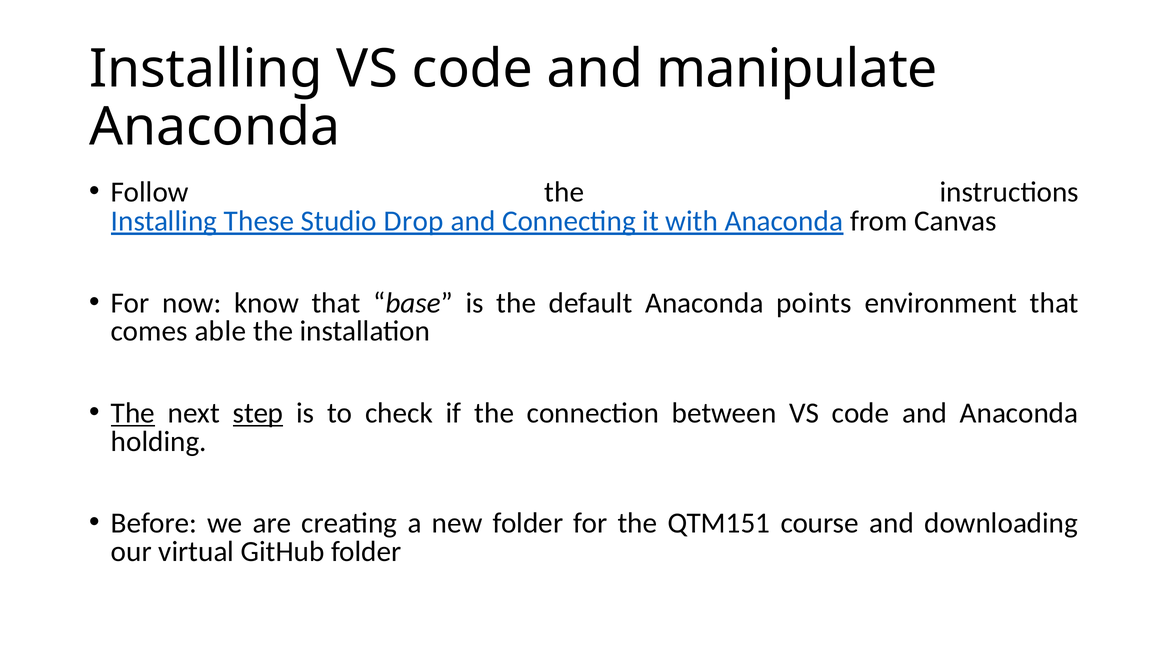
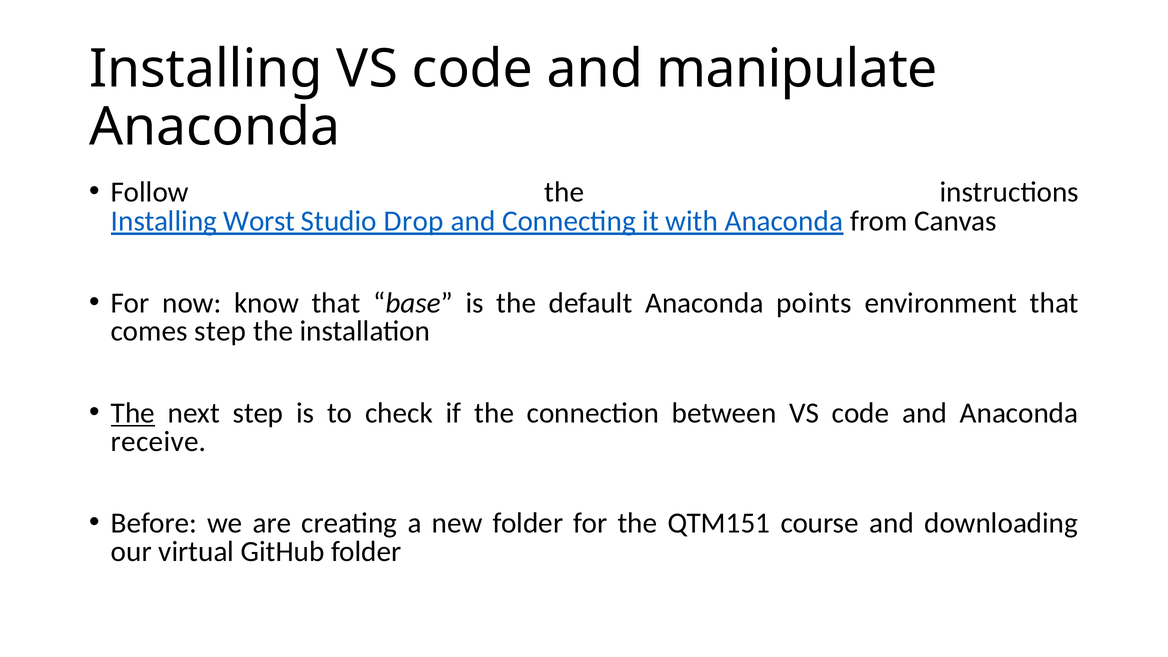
These: These -> Worst
comes able: able -> step
step at (258, 413) underline: present -> none
holding: holding -> receive
